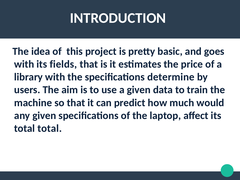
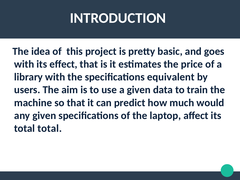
fields: fields -> effect
determine: determine -> equivalent
